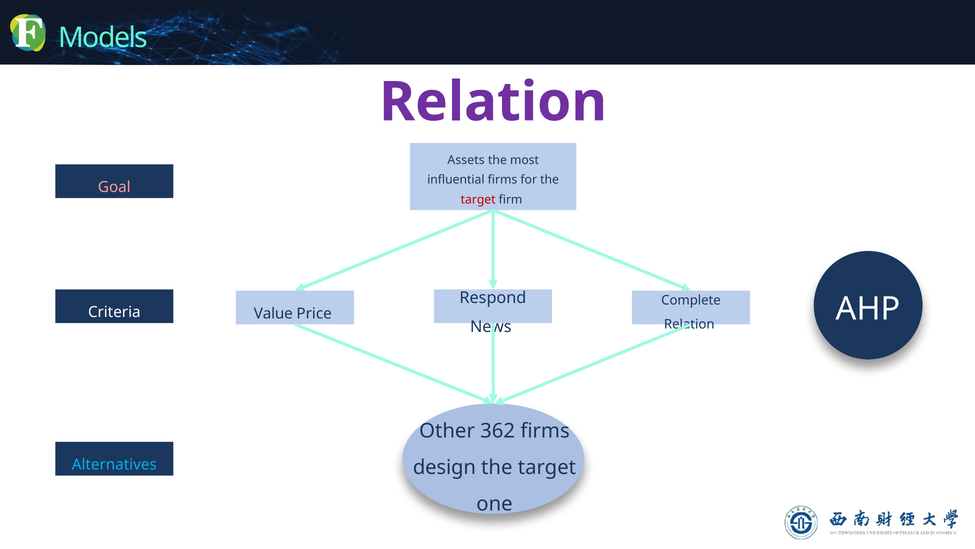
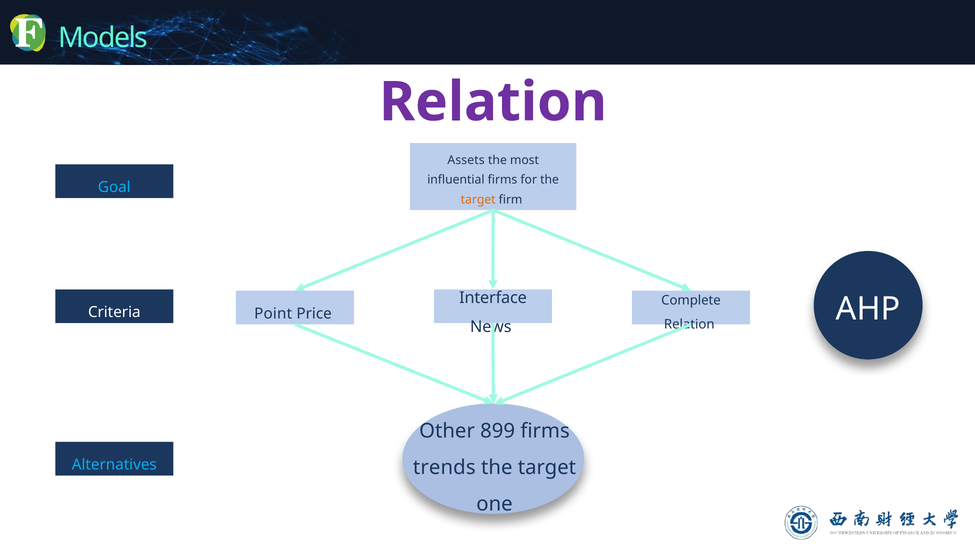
Goal colour: pink -> light blue
target at (478, 199) colour: red -> orange
Respond: Respond -> Interface
Value: Value -> Point
362: 362 -> 899
design: design -> trends
